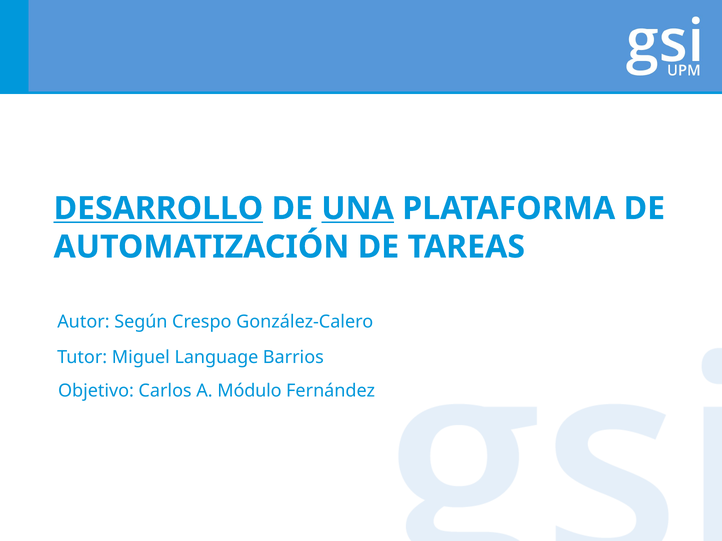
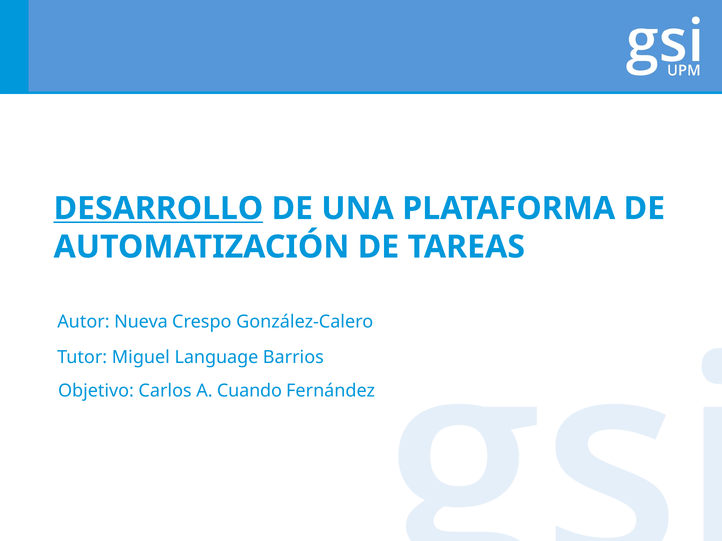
UNA underline: present -> none
Según: Según -> Nueva
Módulo: Módulo -> Cuando
